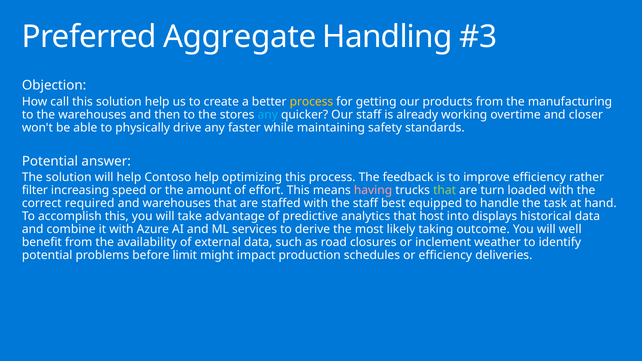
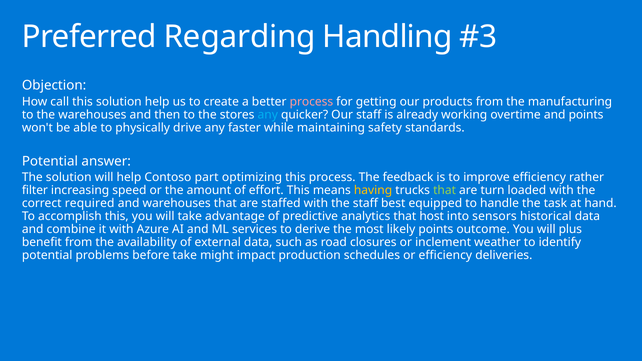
Aggregate: Aggregate -> Regarding
process at (311, 102) colour: yellow -> pink
and closer: closer -> points
Contoso help: help -> part
having colour: pink -> yellow
displays: displays -> sensors
likely taking: taking -> points
well: well -> plus
before limit: limit -> take
